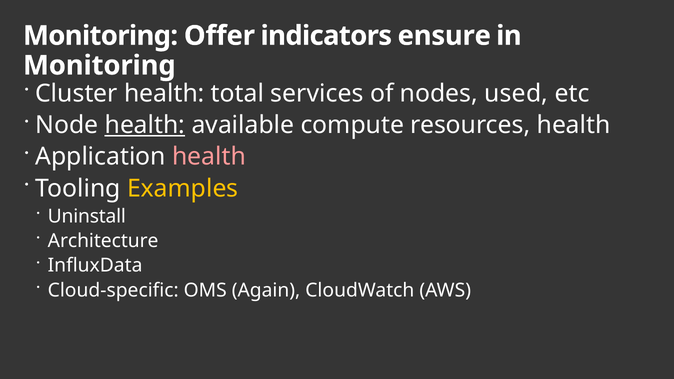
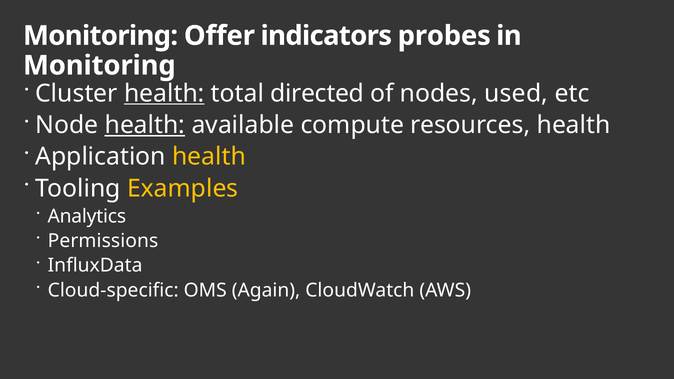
ensure: ensure -> probes
health at (164, 93) underline: none -> present
services: services -> directed
health at (209, 157) colour: pink -> yellow
Uninstall: Uninstall -> Analytics
Architecture: Architecture -> Permissions
